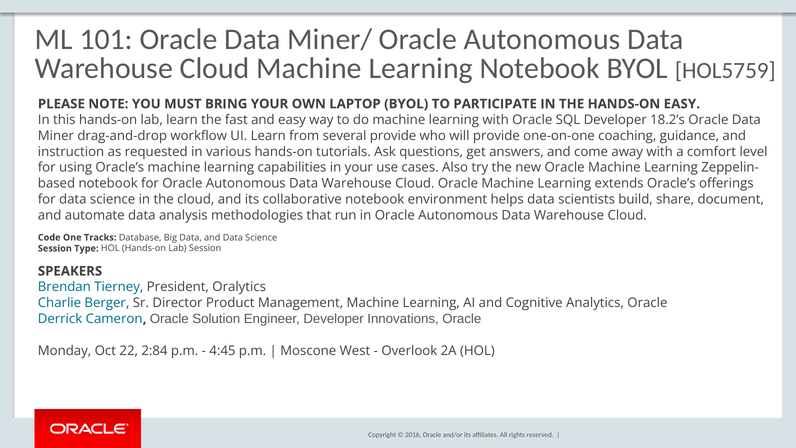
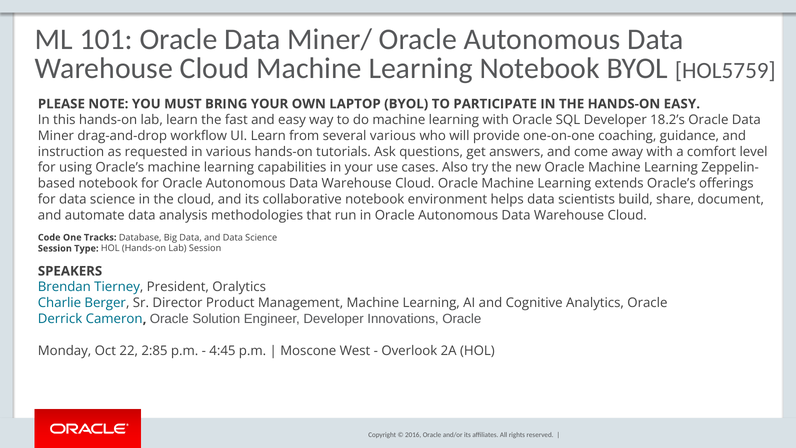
several provide: provide -> various
2:84: 2:84 -> 2:85
